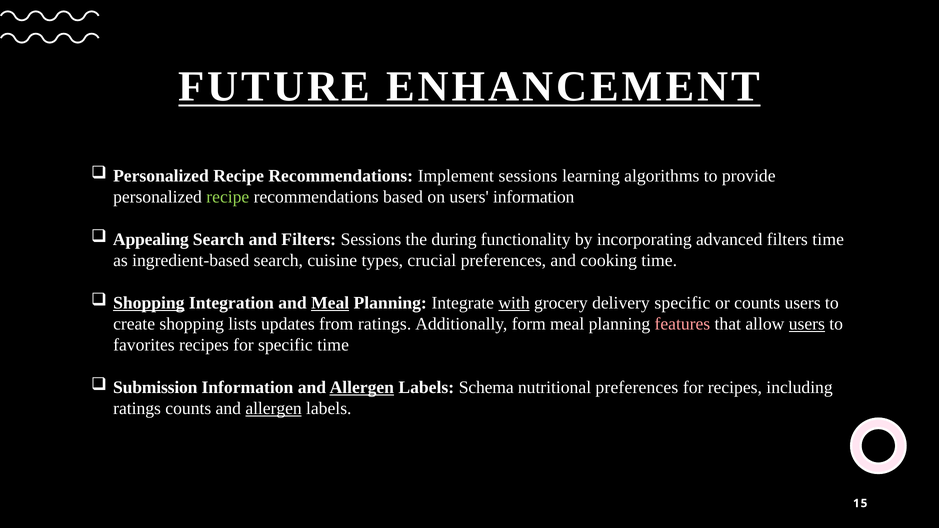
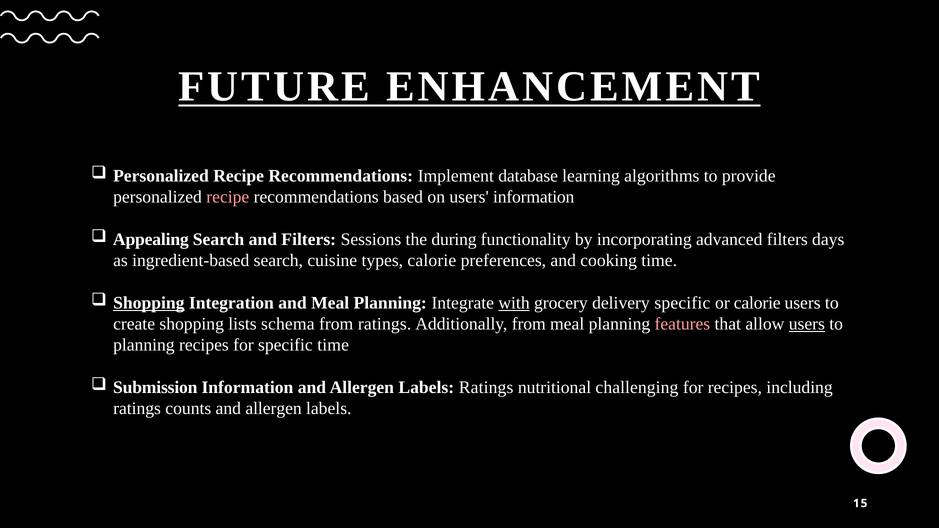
Implement sessions: sessions -> database
recipe at (228, 197) colour: light green -> pink
filters time: time -> days
types crucial: crucial -> calorie
Meal at (330, 303) underline: present -> none
or counts: counts -> calorie
updates: updates -> schema
Additionally form: form -> from
favorites at (144, 345): favorites -> planning
Allergen at (362, 387) underline: present -> none
Labels Schema: Schema -> Ratings
nutritional preferences: preferences -> challenging
allergen at (274, 409) underline: present -> none
